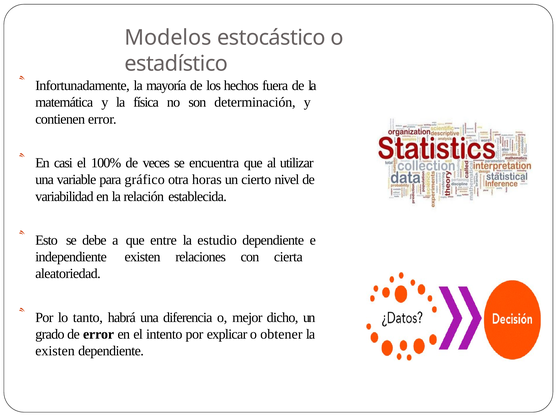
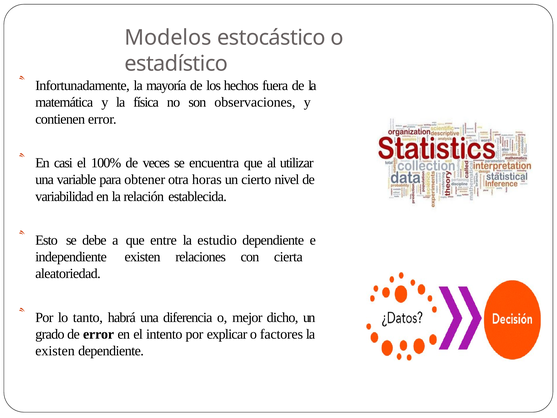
determinación: determinación -> observaciones
gráfico: gráfico -> obtener
obtener: obtener -> factores
